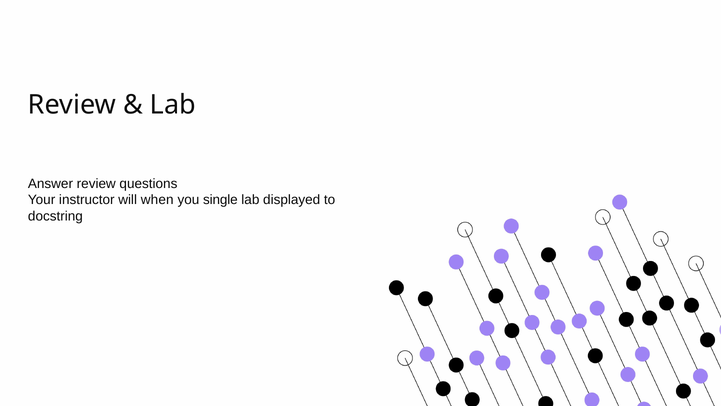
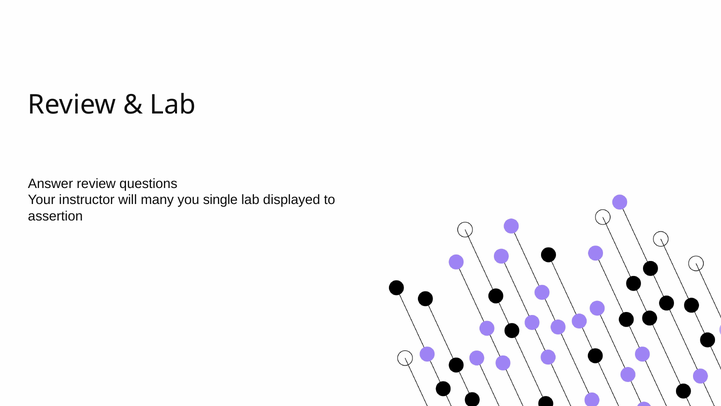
when: when -> many
docstring: docstring -> assertion
